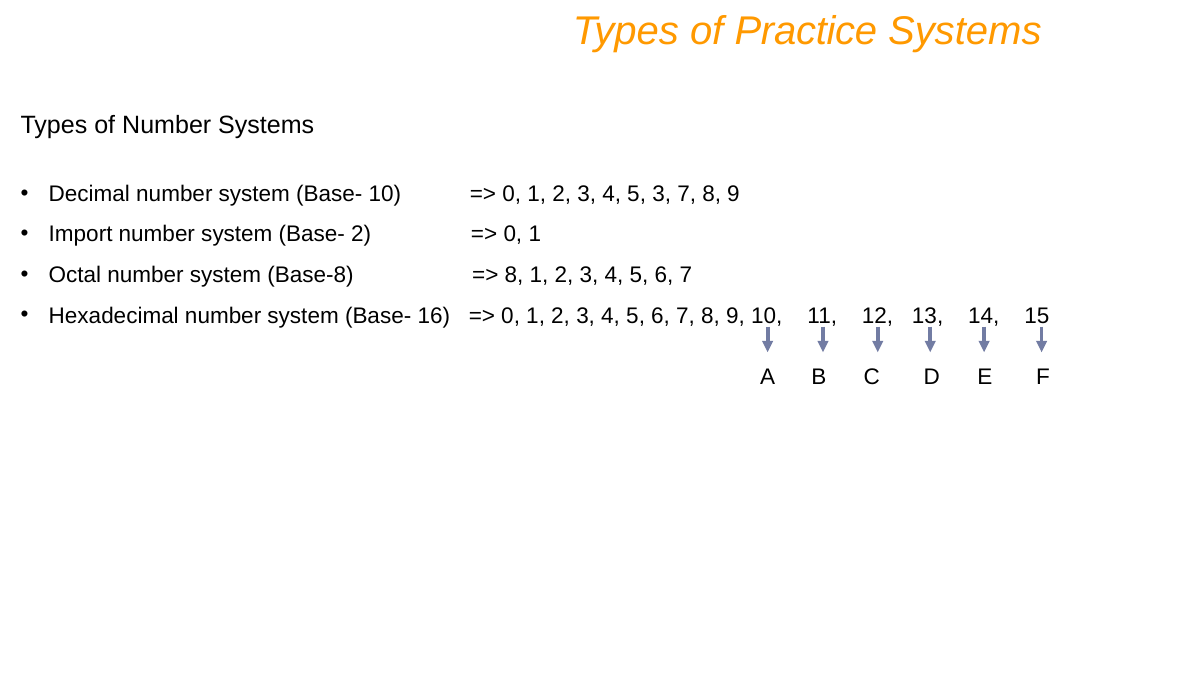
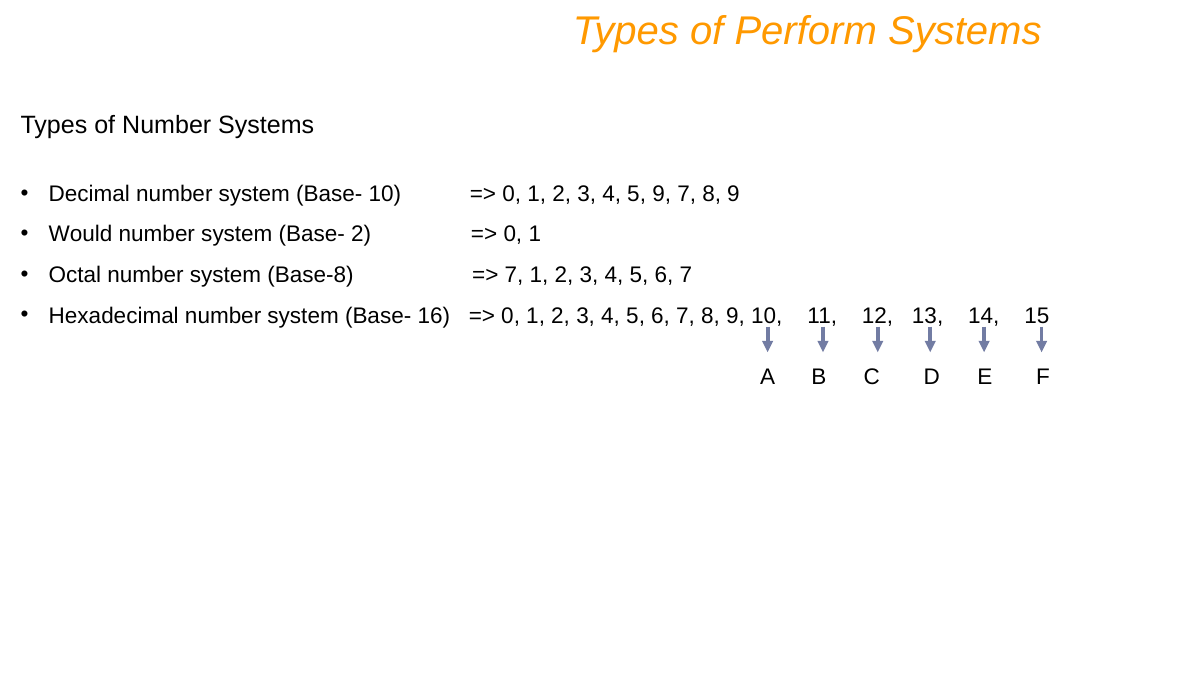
Practice: Practice -> Perform
5 3: 3 -> 9
Import: Import -> Would
8 at (514, 275): 8 -> 7
